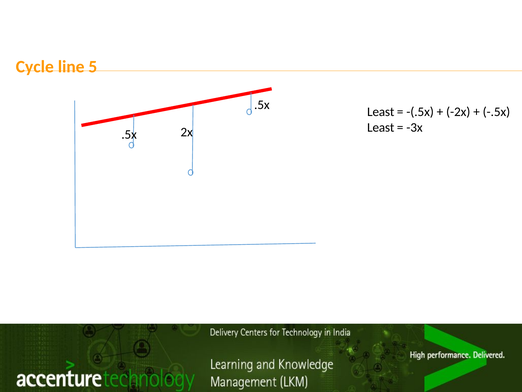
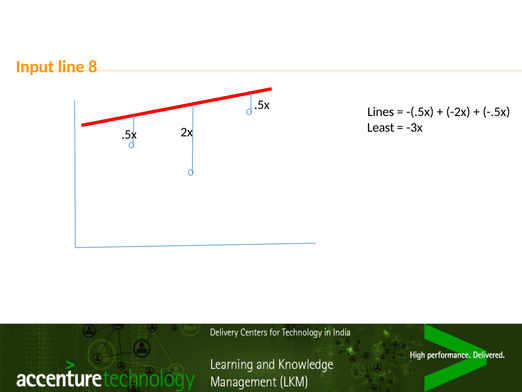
Cycle: Cycle -> Input
5: 5 -> 8
Least at (381, 112): Least -> Lines
